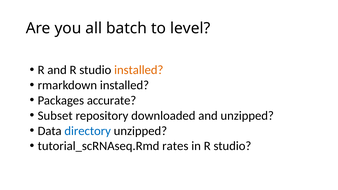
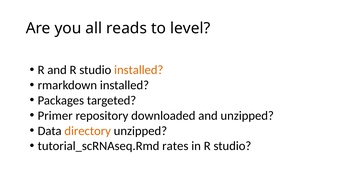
batch: batch -> reads
accurate: accurate -> targeted
Subset: Subset -> Primer
directory colour: blue -> orange
